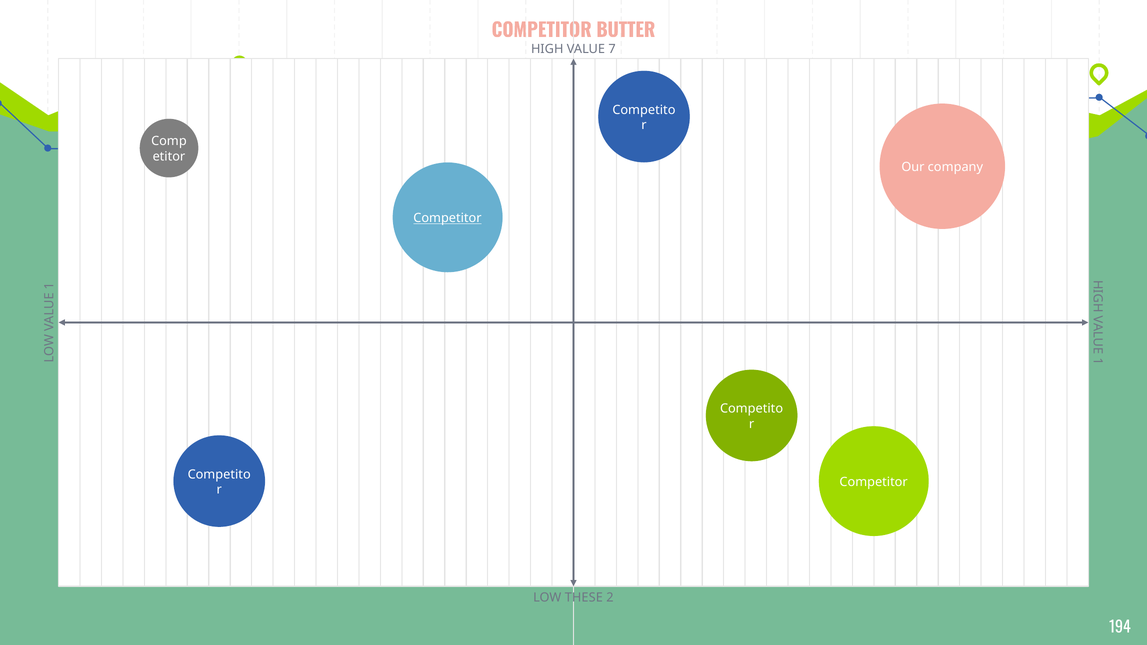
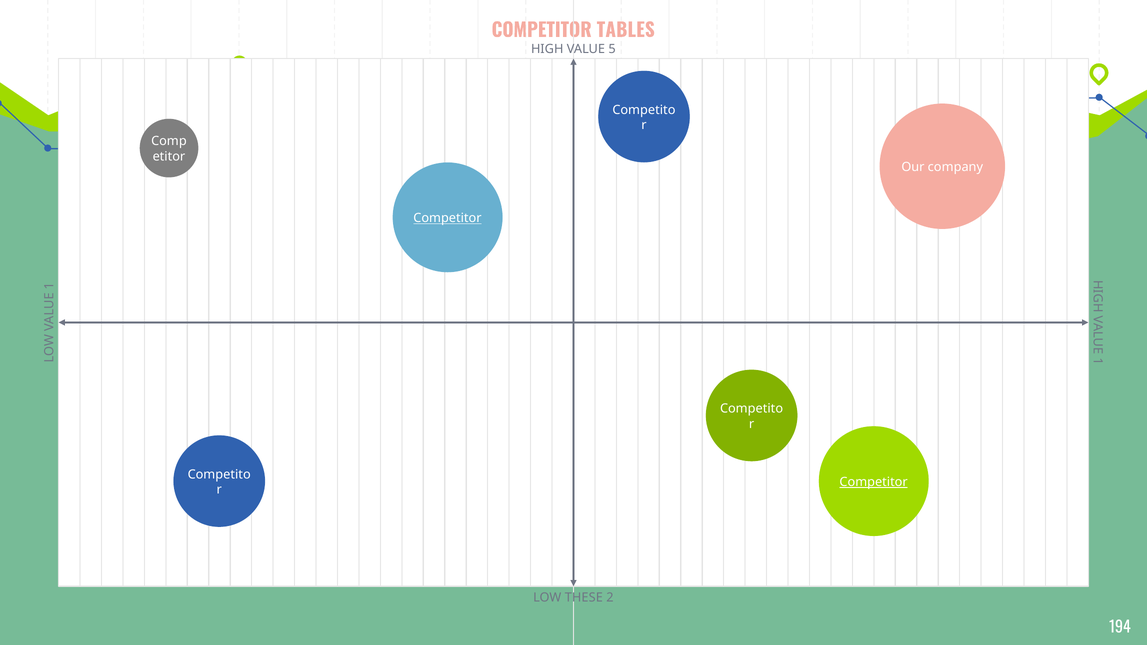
BUTTER: BUTTER -> TABLES
7: 7 -> 5
Competitor at (874, 482) underline: none -> present
